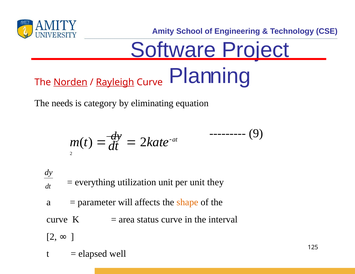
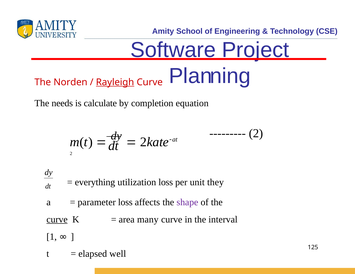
Norden underline: present -> none
category: category -> calculate
eliminating: eliminating -> completion
9 at (256, 133): 9 -> 2
utilization unit: unit -> loss
parameter will: will -> loss
shape colour: orange -> purple
curve at (57, 220) underline: none -> present
status: status -> many
2 at (52, 237): 2 -> 1
